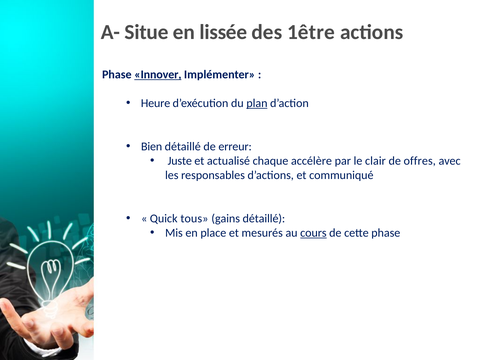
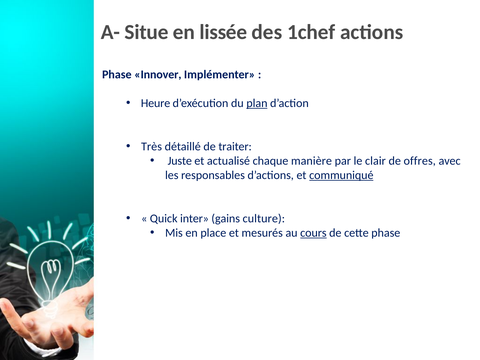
1être: 1être -> 1chef
Innover underline: present -> none
Bien: Bien -> Très
erreur: erreur -> traiter
accélère: accélère -> manière
communiqué underline: none -> present
tous: tous -> inter
gains détaillé: détaillé -> culture
